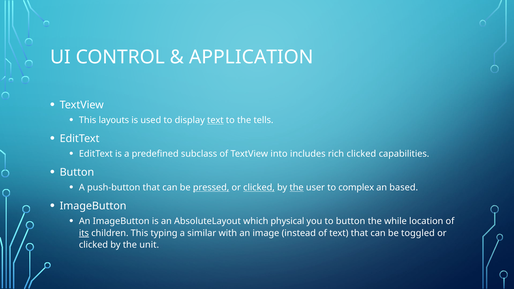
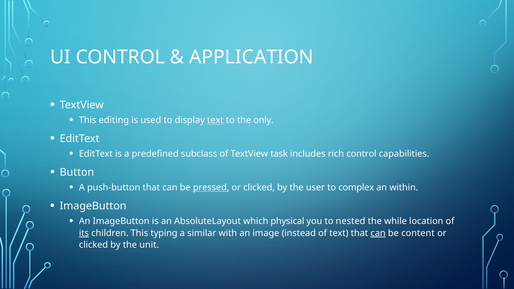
layouts: layouts -> editing
tells: tells -> only
into: into -> task
rich clicked: clicked -> control
clicked at (259, 188) underline: present -> none
the at (297, 188) underline: present -> none
based: based -> within
to button: button -> nested
can at (378, 233) underline: none -> present
toggled: toggled -> content
